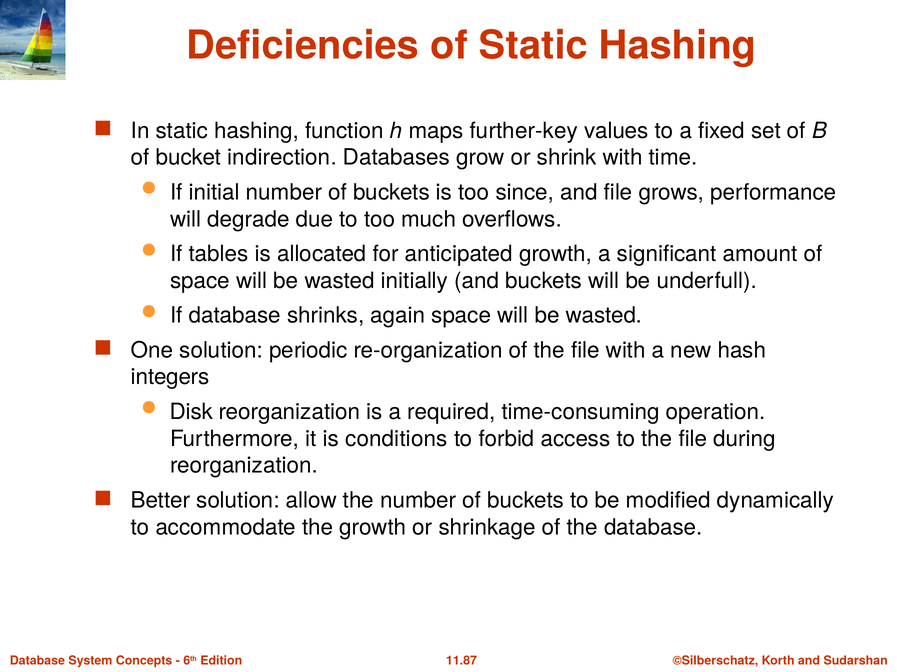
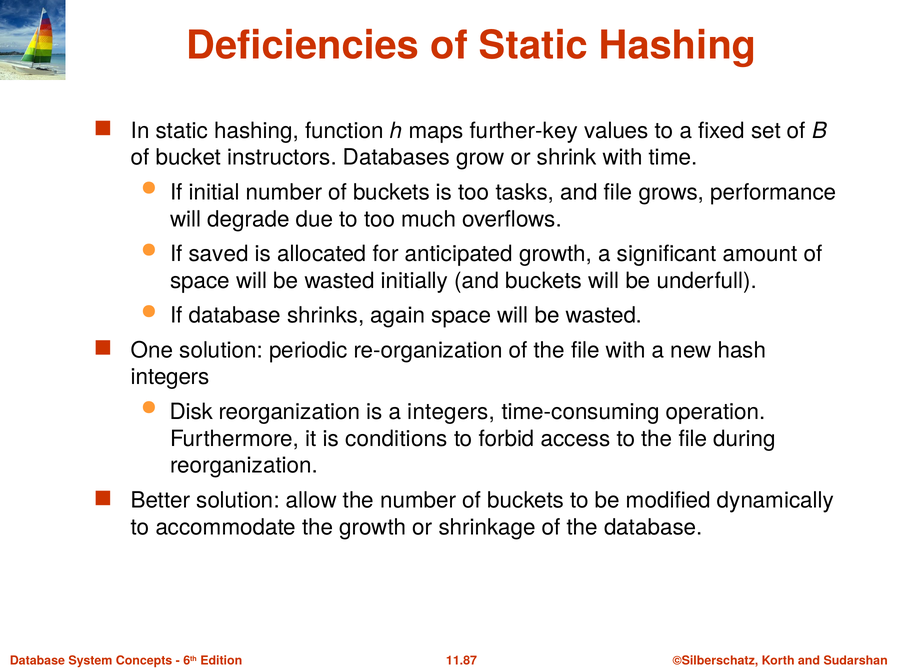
indirection: indirection -> instructors
since: since -> tasks
tables: tables -> saved
a required: required -> integers
